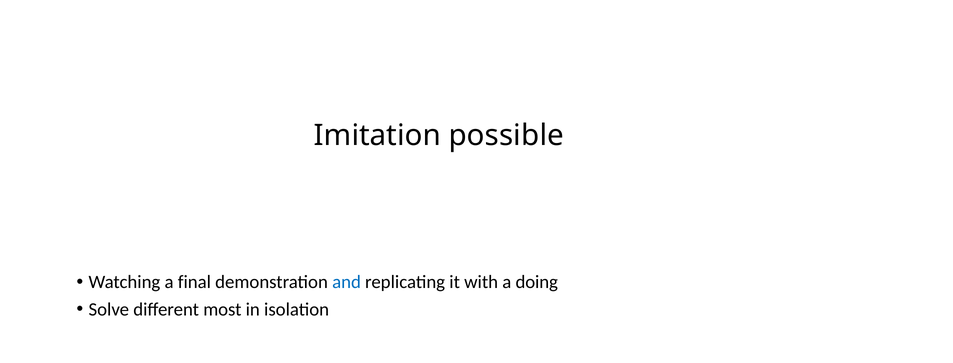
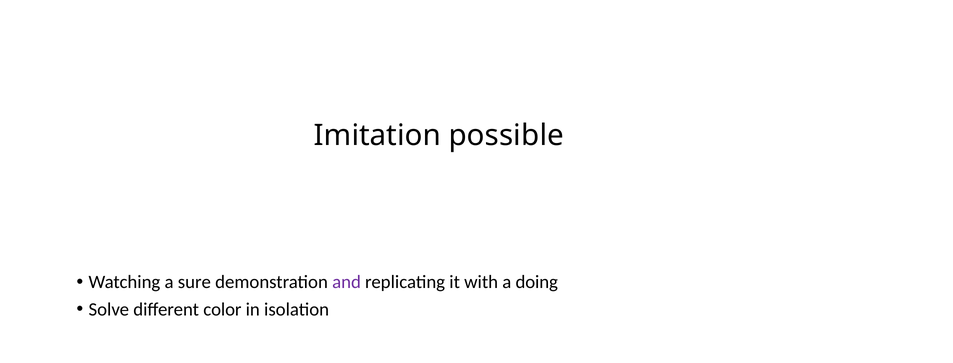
final: final -> sure
and colour: blue -> purple
most: most -> color
